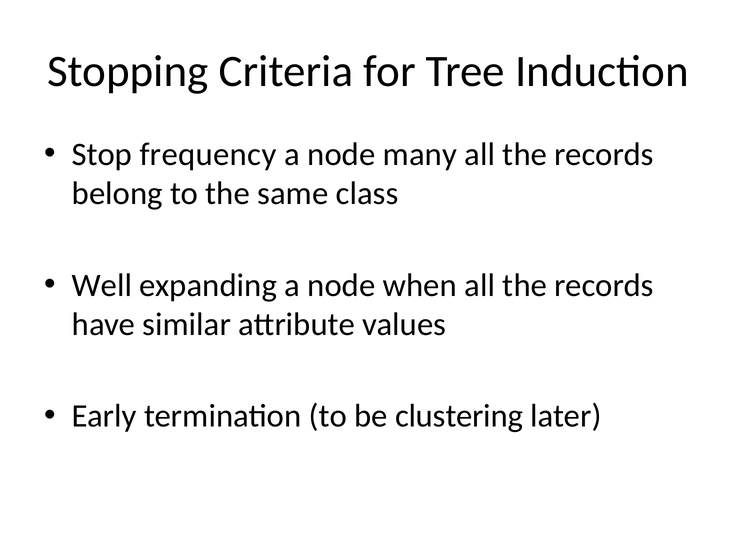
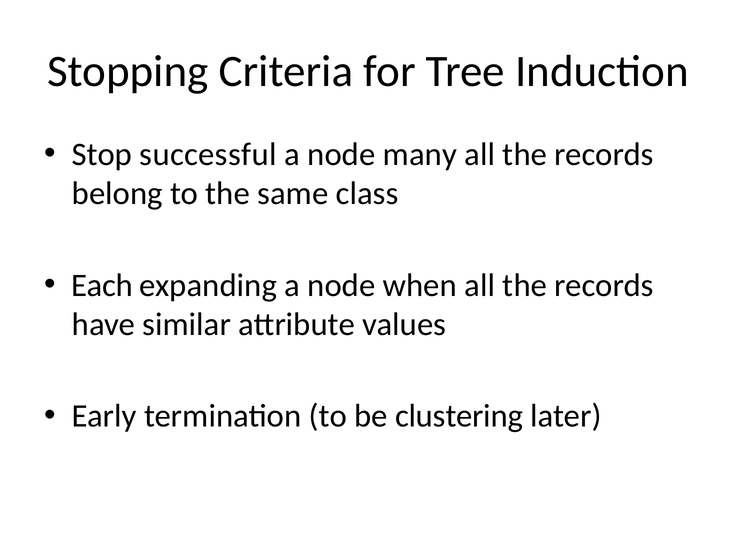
frequency: frequency -> successful
Well: Well -> Each
